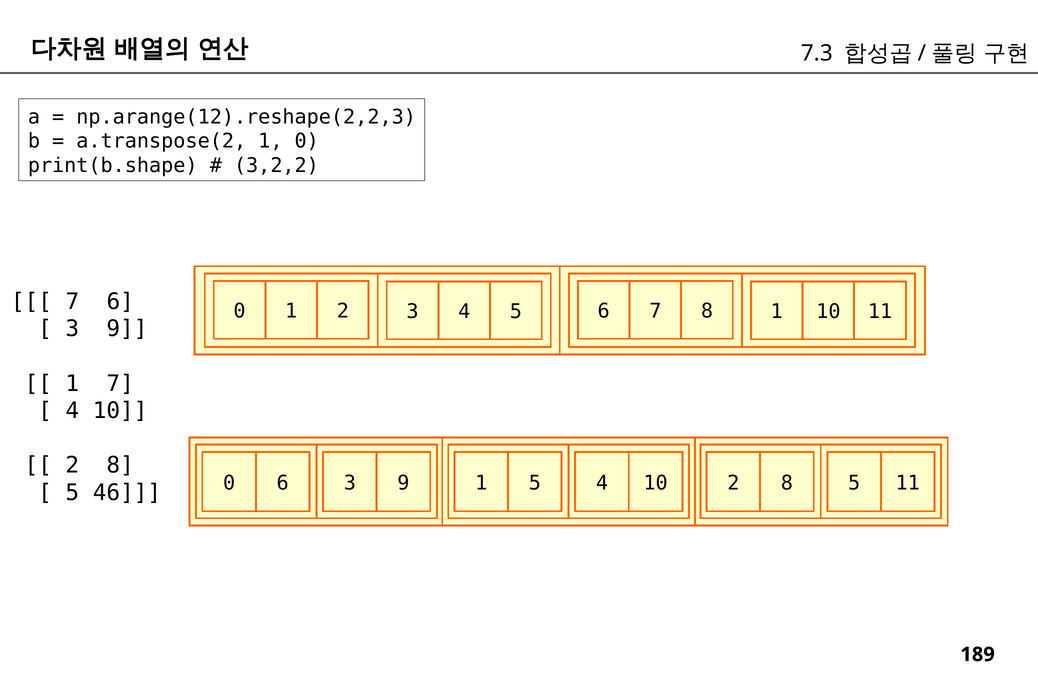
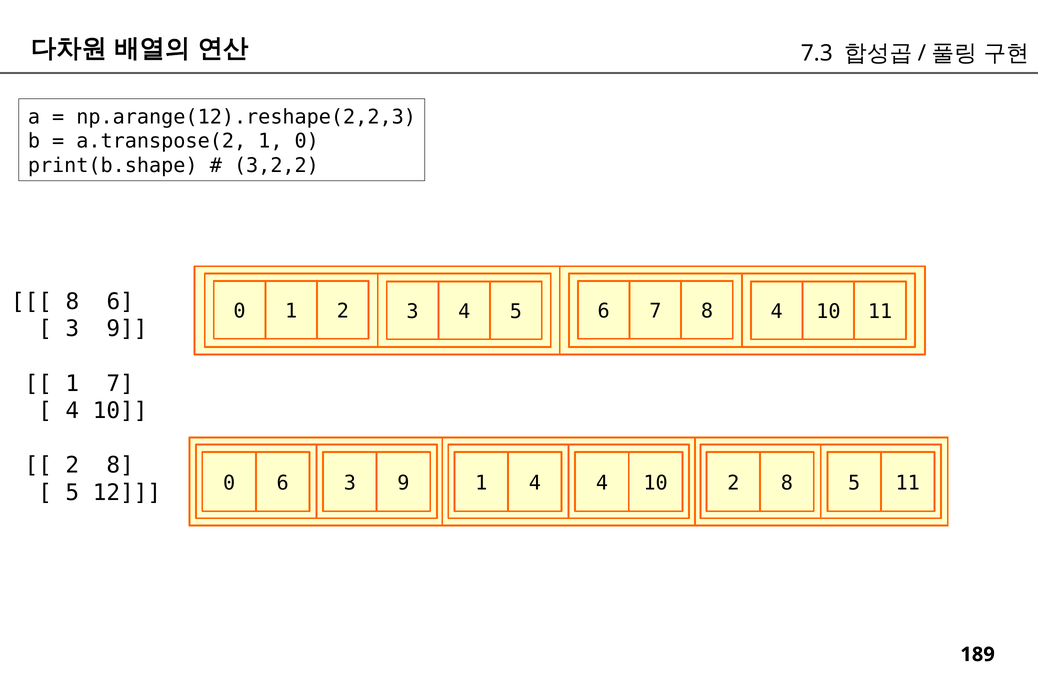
7 at (72, 302): 7 -> 8
8 1: 1 -> 4
1 5: 5 -> 4
46: 46 -> 12
